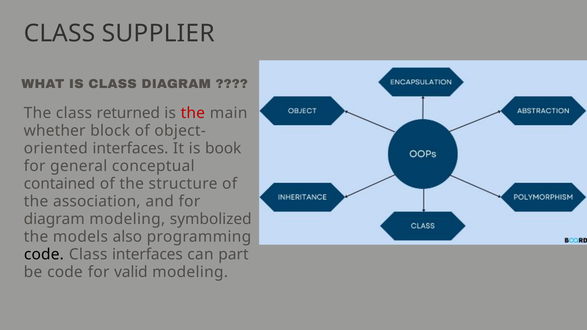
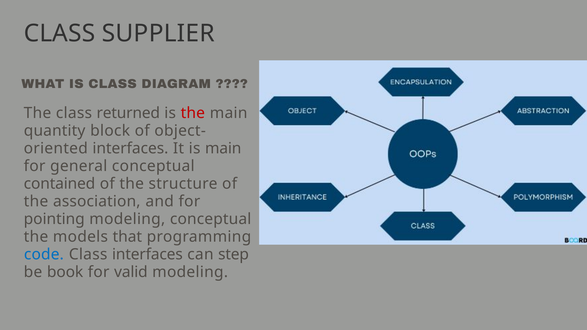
whether: whether -> quantity
is book: book -> main
diagram at (54, 219): diagram -> pointing
modeling symbolized: symbolized -> conceptual
also: also -> that
code at (44, 254) colour: black -> blue
part: part -> step
be code: code -> book
